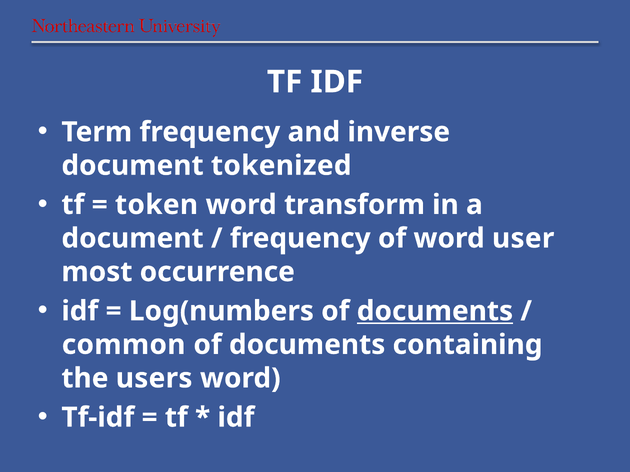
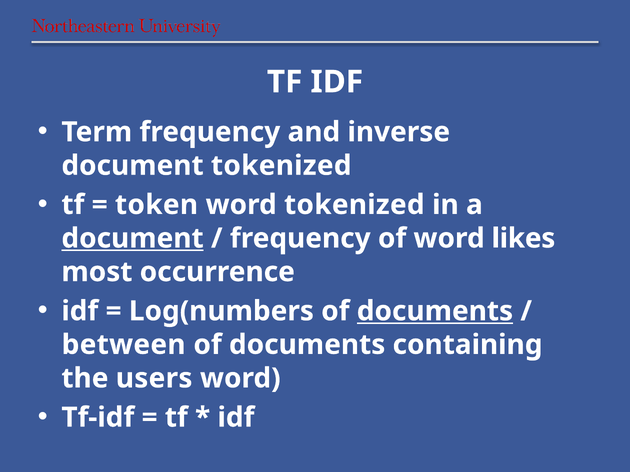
word transform: transform -> tokenized
document at (133, 239) underline: none -> present
user: user -> likes
common: common -> between
